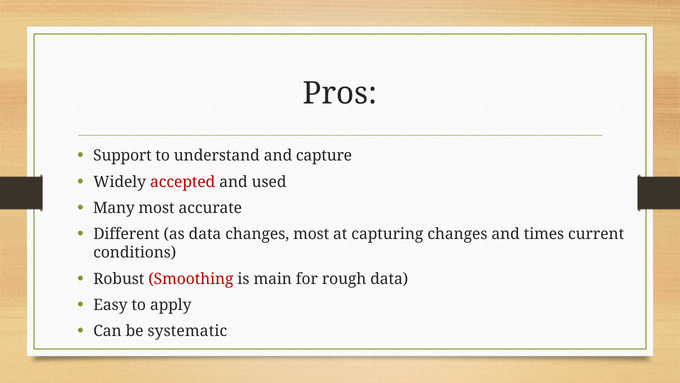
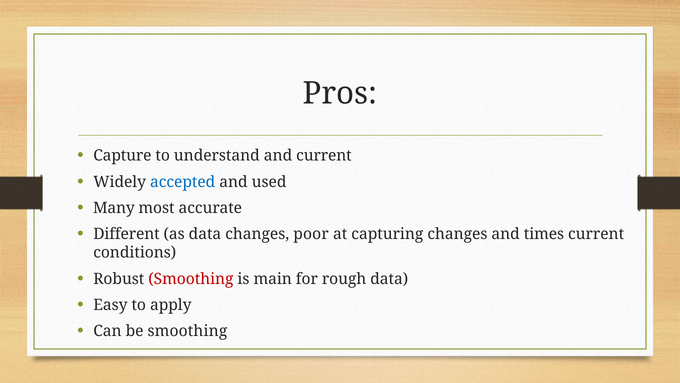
Support: Support -> Capture
and capture: capture -> current
accepted colour: red -> blue
changes most: most -> poor
be systematic: systematic -> smoothing
